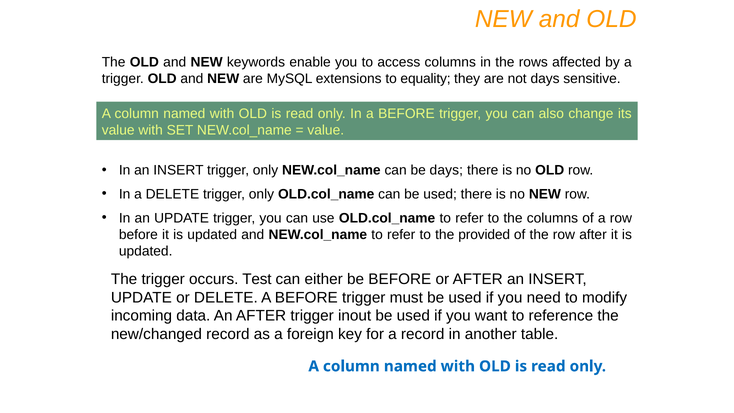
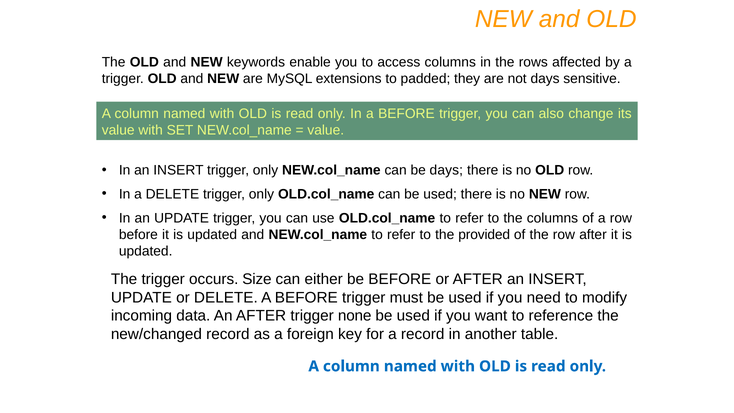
equality: equality -> padded
Test: Test -> Size
inout: inout -> none
